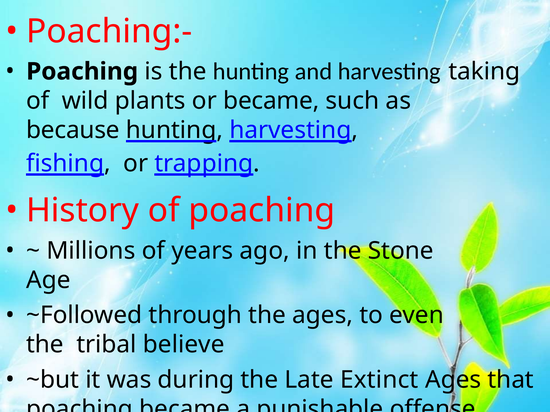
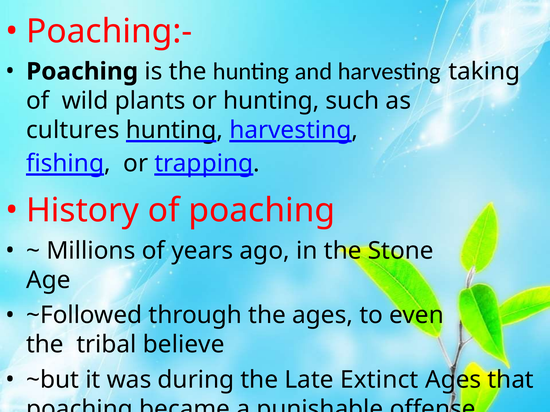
or became: became -> hunting
because: because -> cultures
